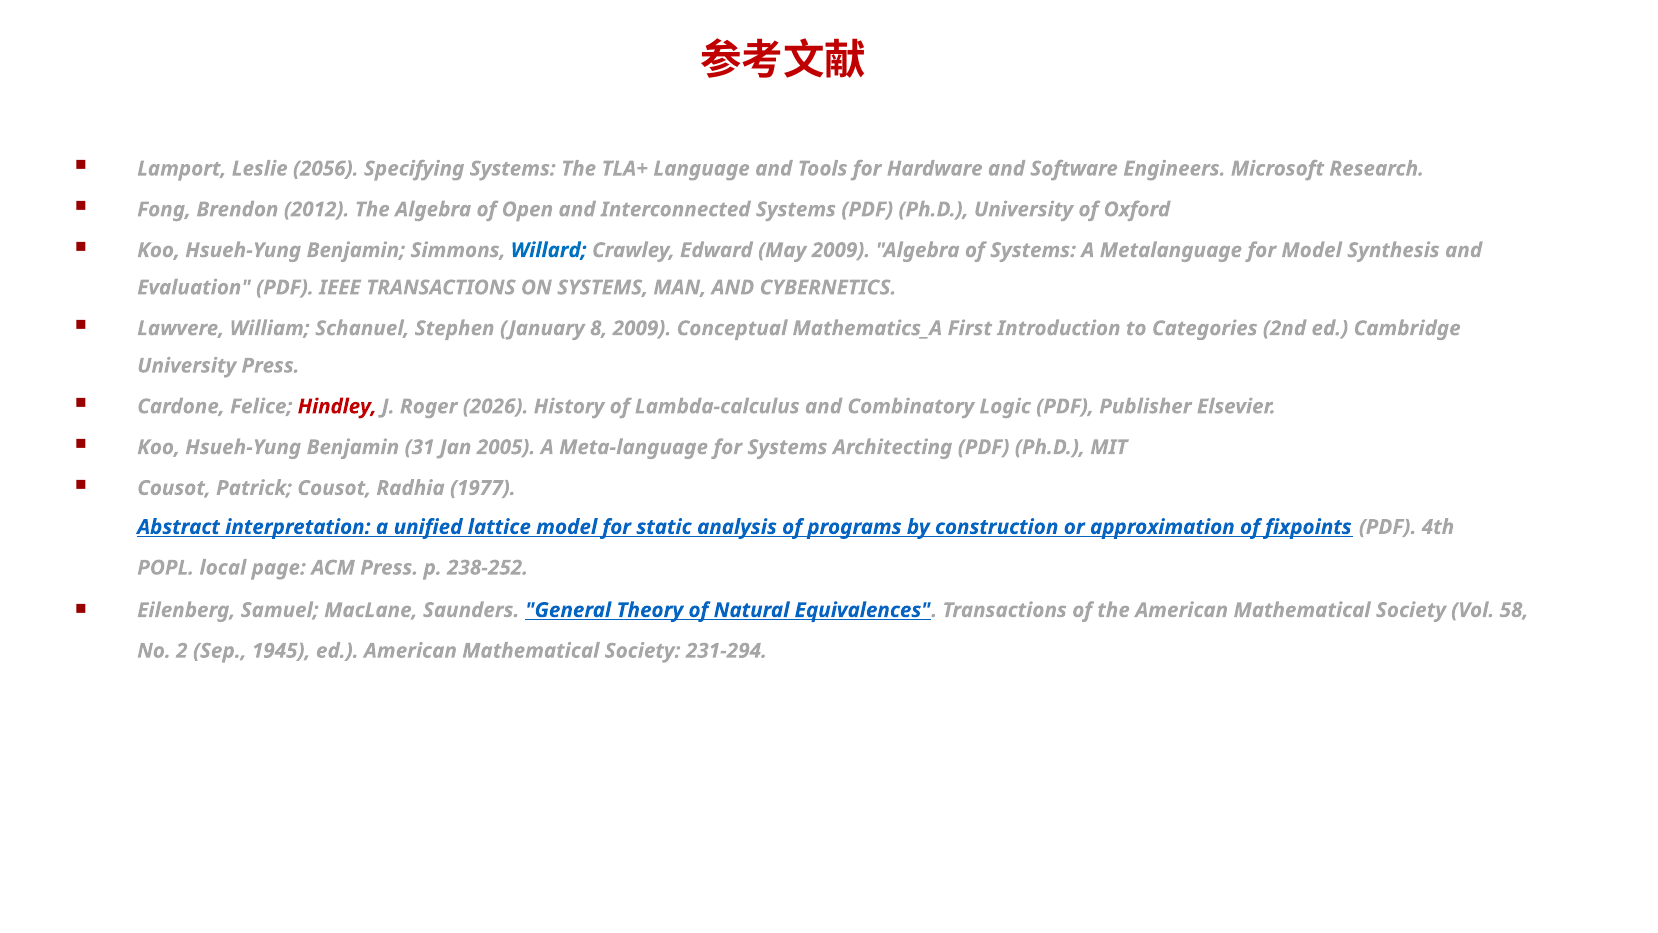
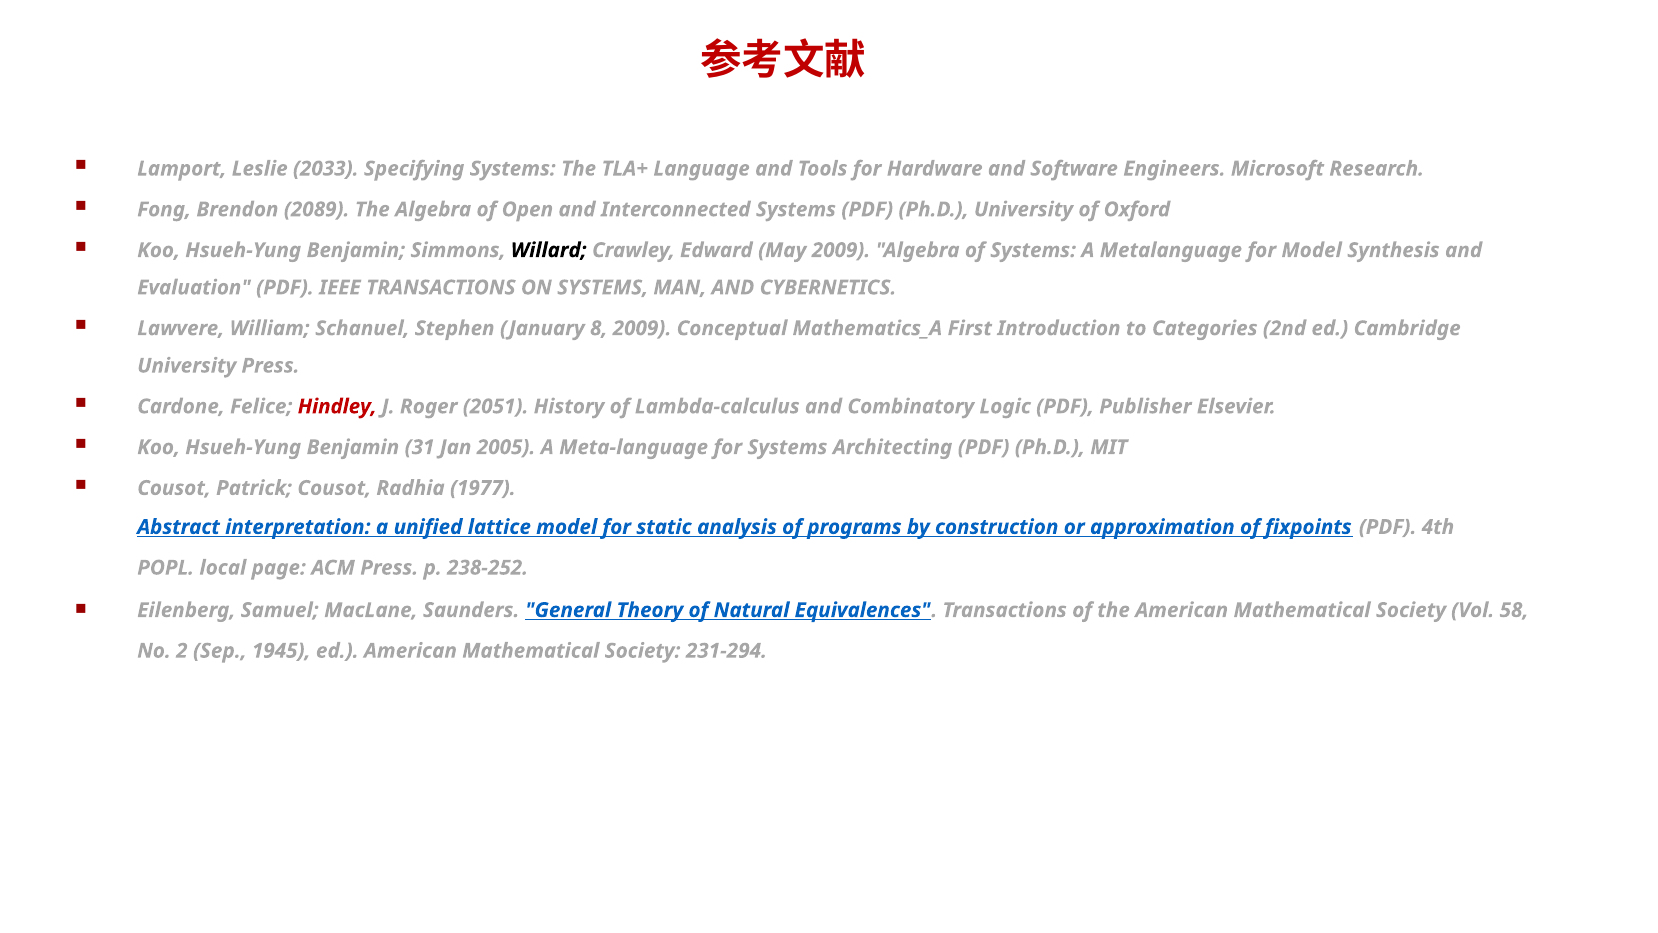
2056: 2056 -> 2033
2012: 2012 -> 2089
Willard colour: blue -> black
2026: 2026 -> 2051
